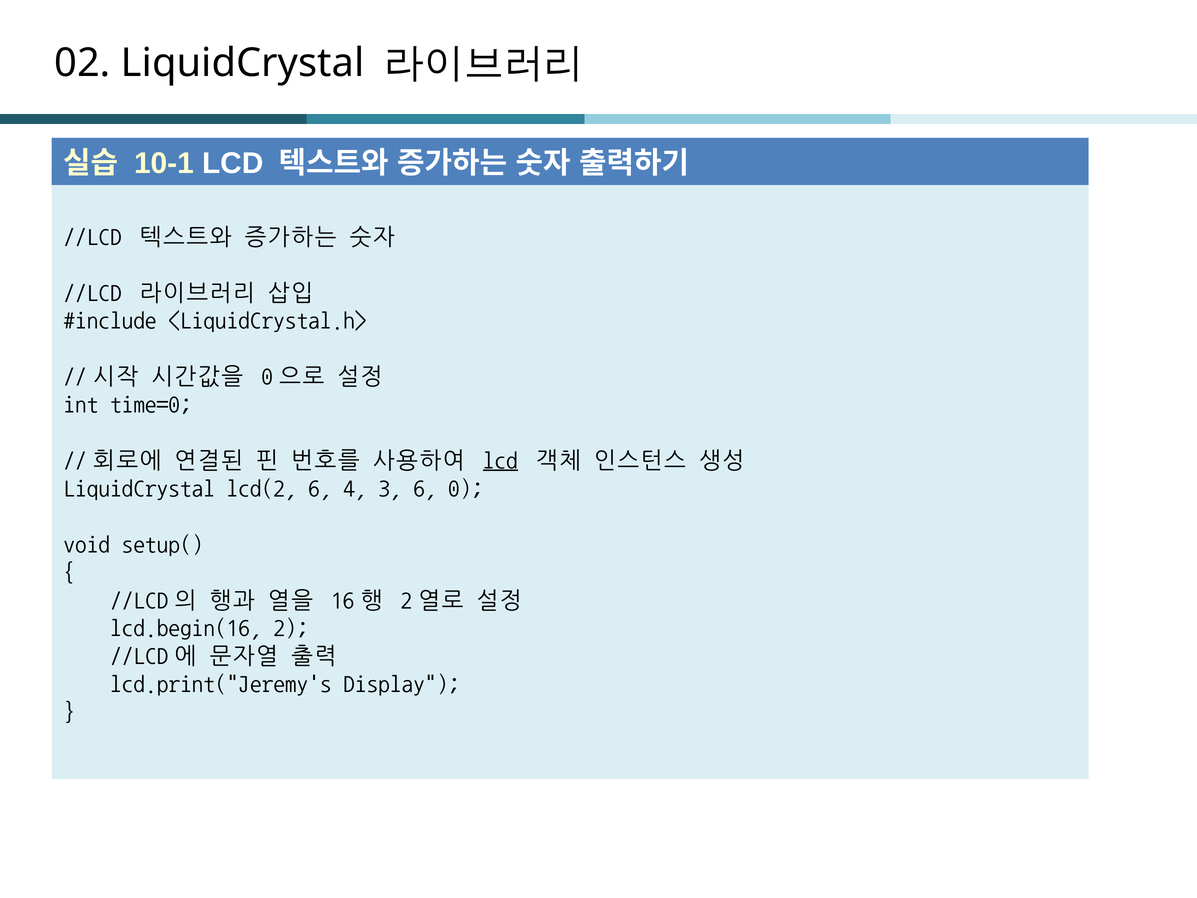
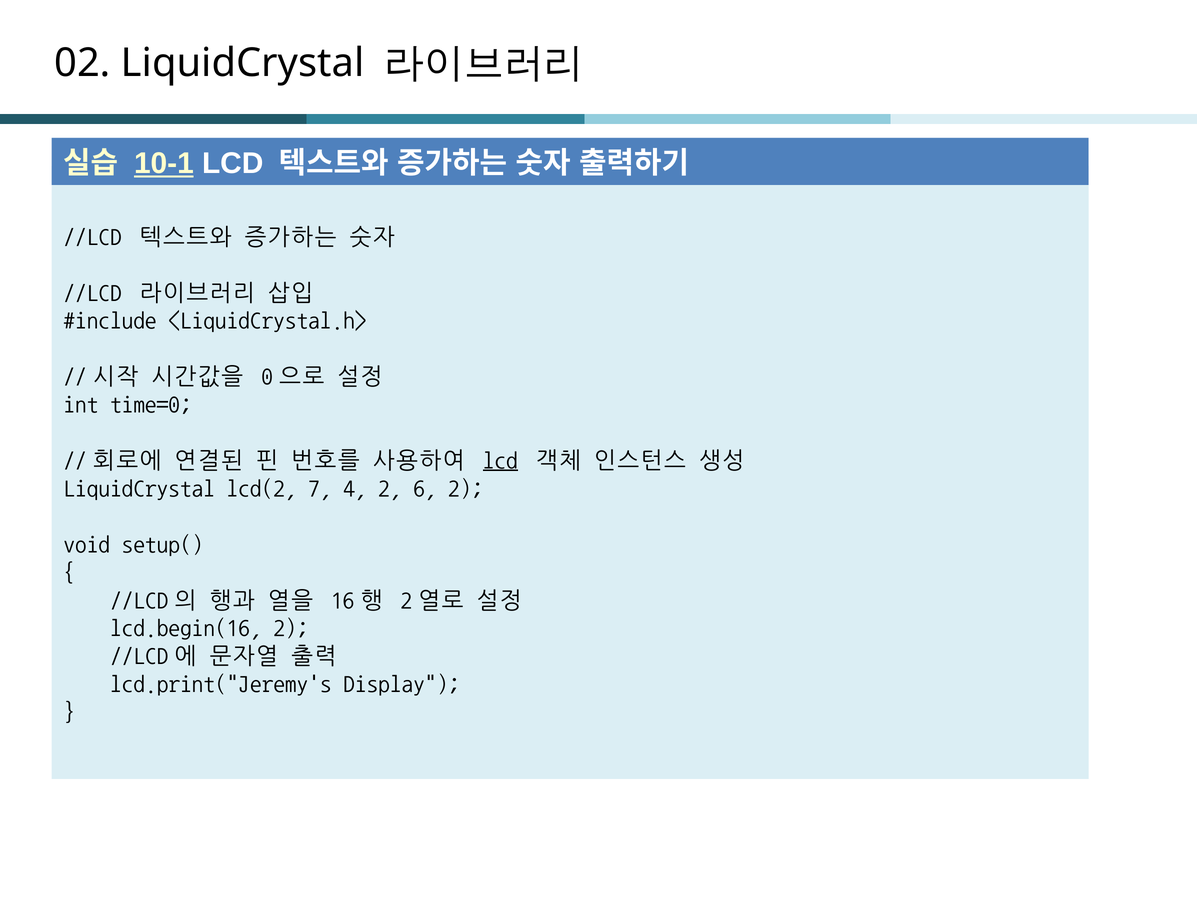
10-1 underline: none -> present
lcd(2 6: 6 -> 7
4 3: 3 -> 2
6 0: 0 -> 2
